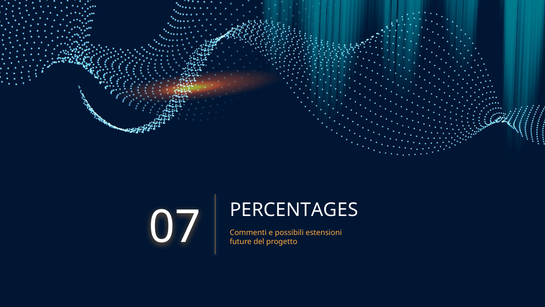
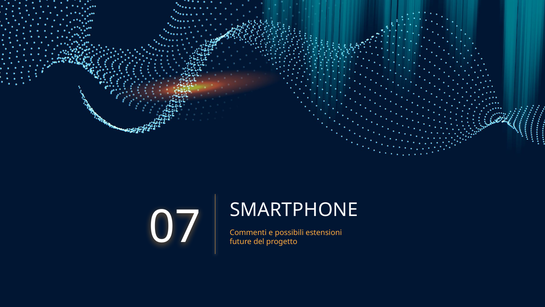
PERCENTAGES: PERCENTAGES -> SMARTPHONE
